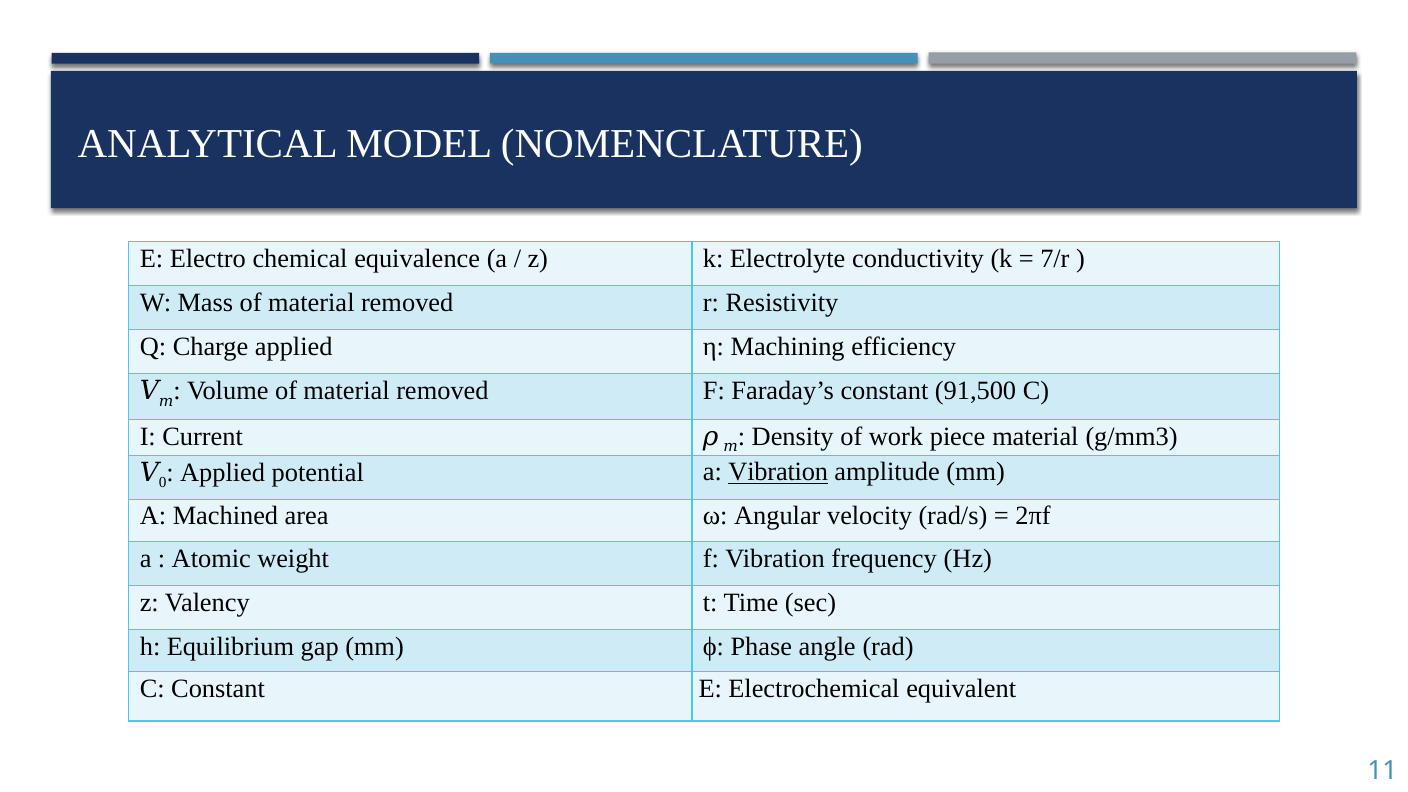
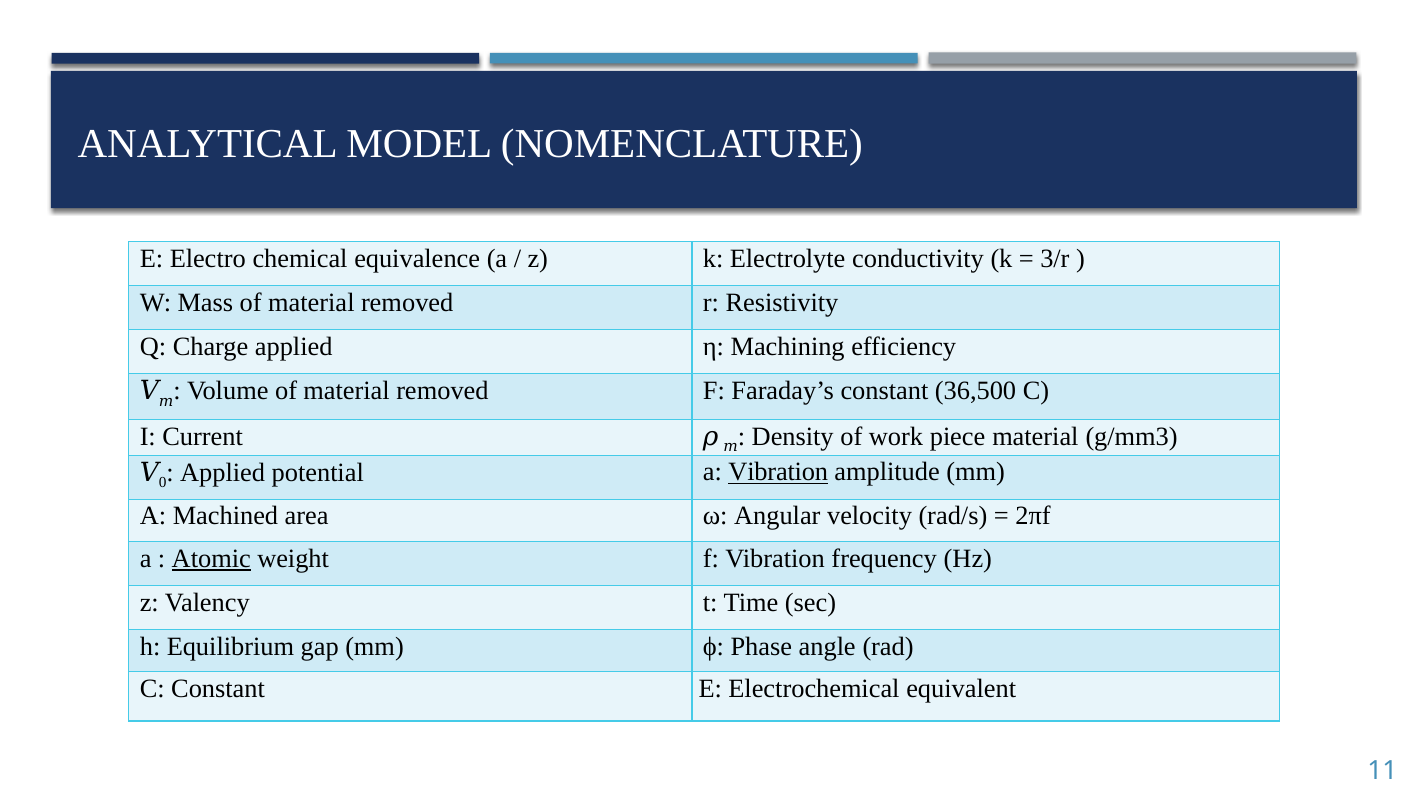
7/r: 7/r -> 3/r
91,500: 91,500 -> 36,500
Atomic underline: none -> present
